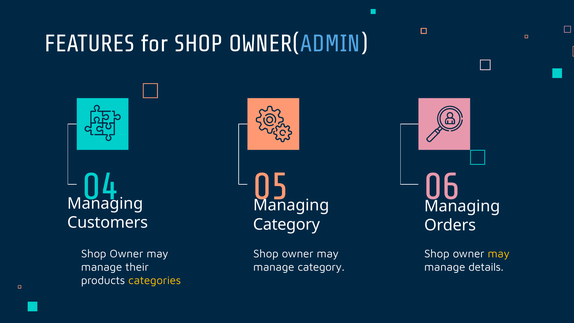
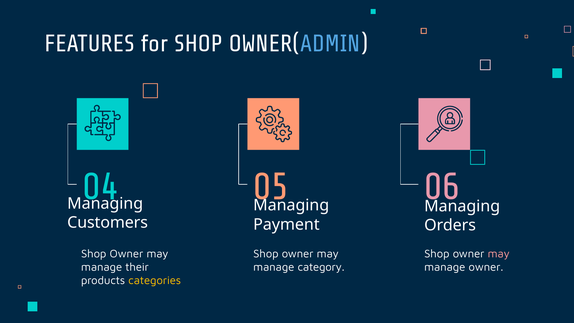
Category at (287, 224): Category -> Payment
may at (499, 254) colour: yellow -> pink
manage details: details -> owner
